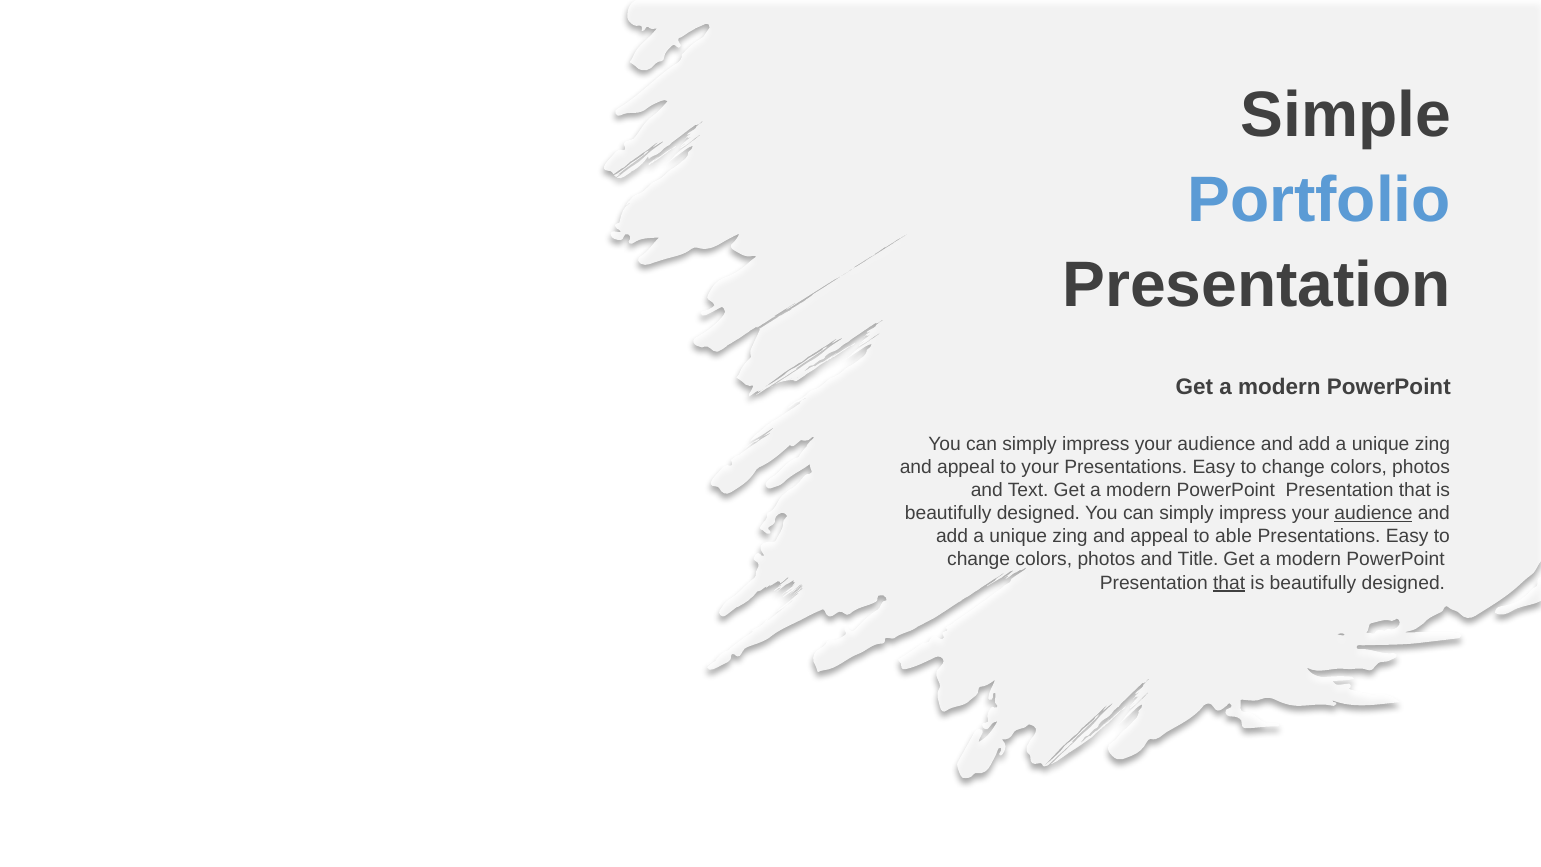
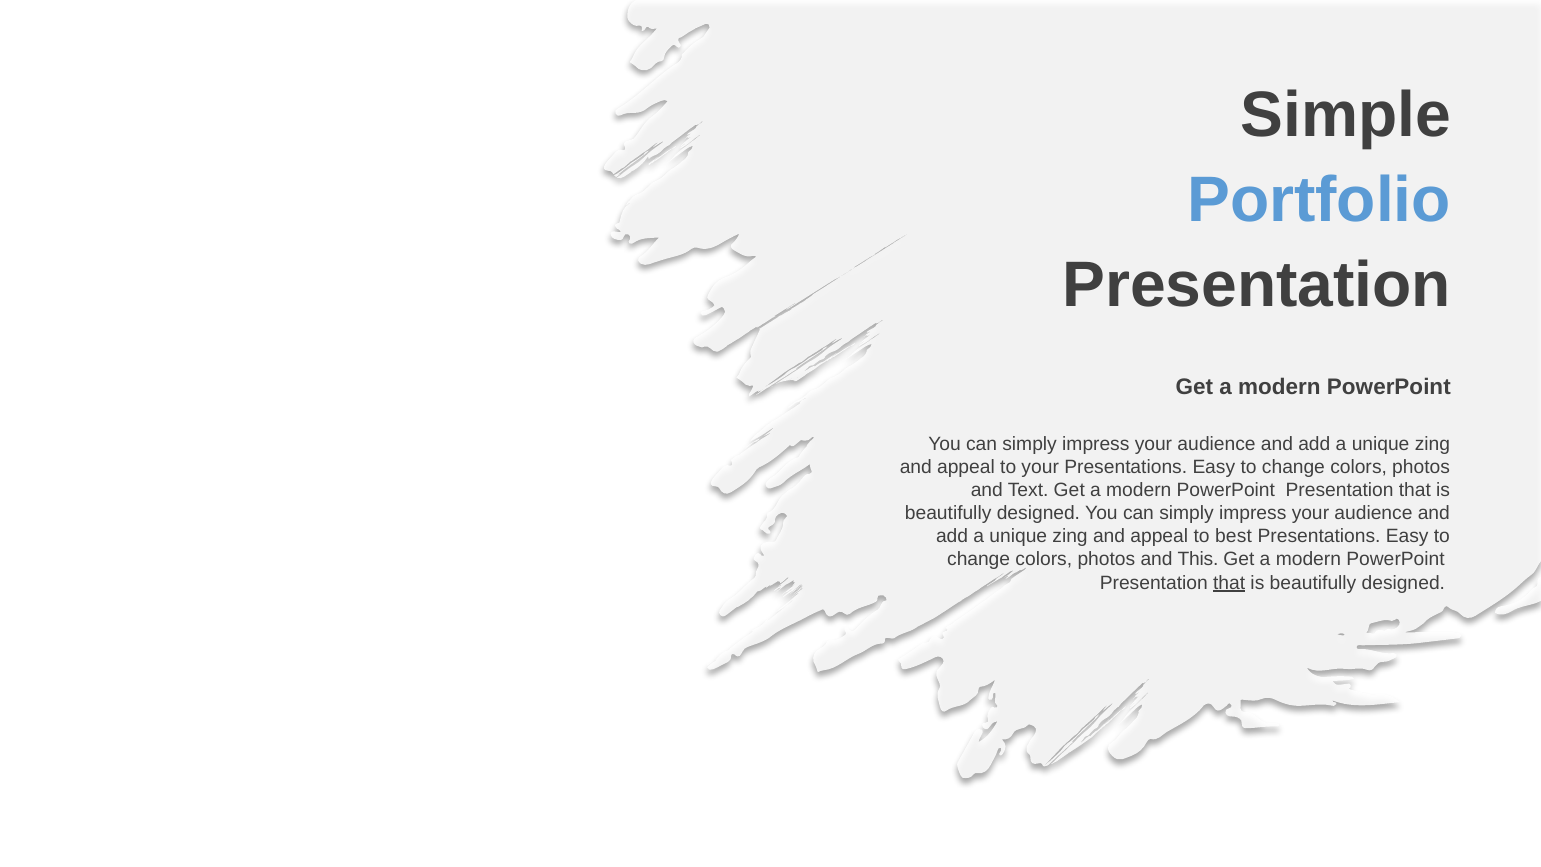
audience at (1373, 513) underline: present -> none
able: able -> best
Title: Title -> This
